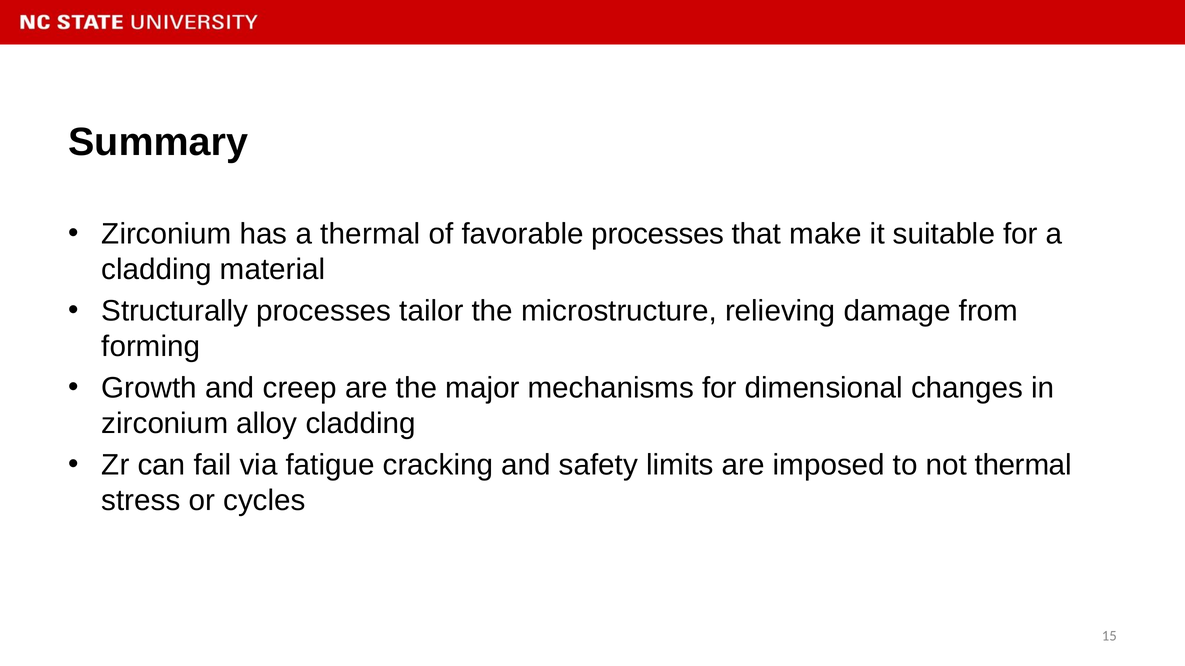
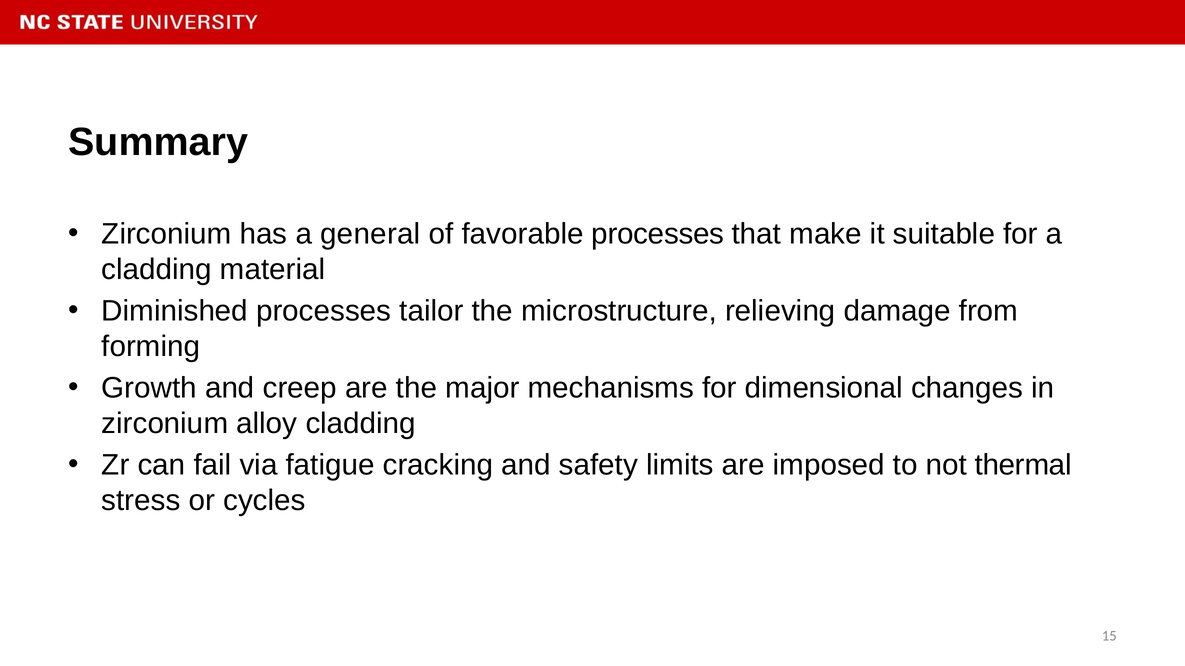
a thermal: thermal -> general
Structurally: Structurally -> Diminished
